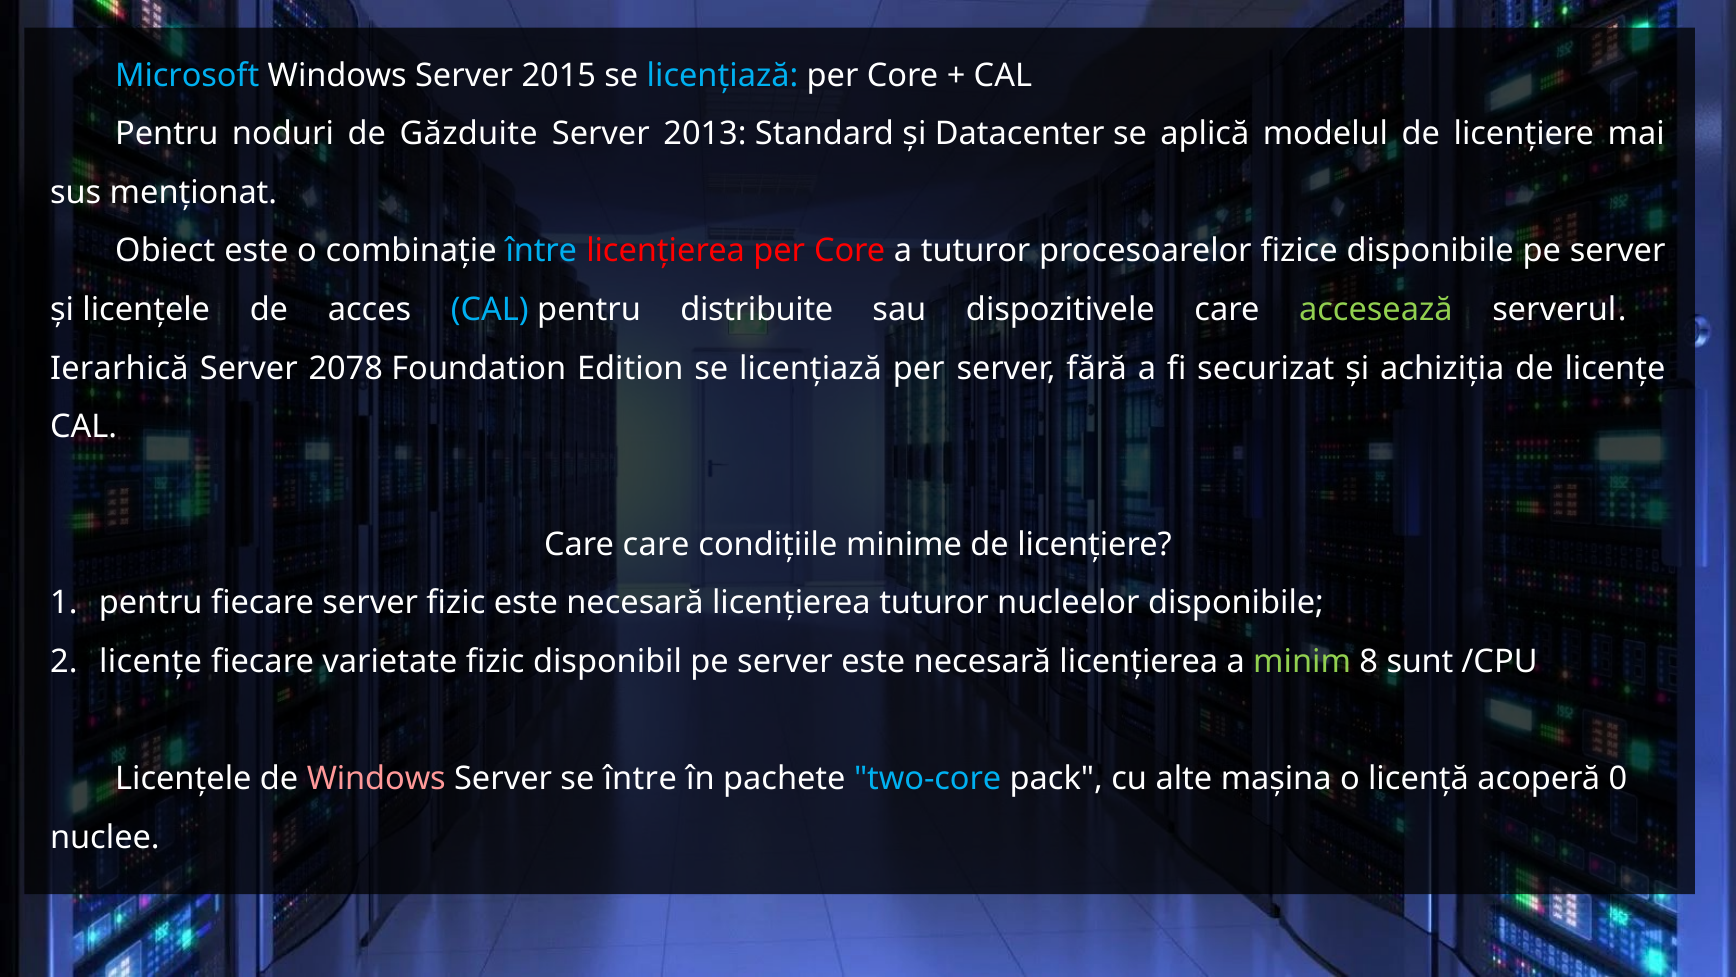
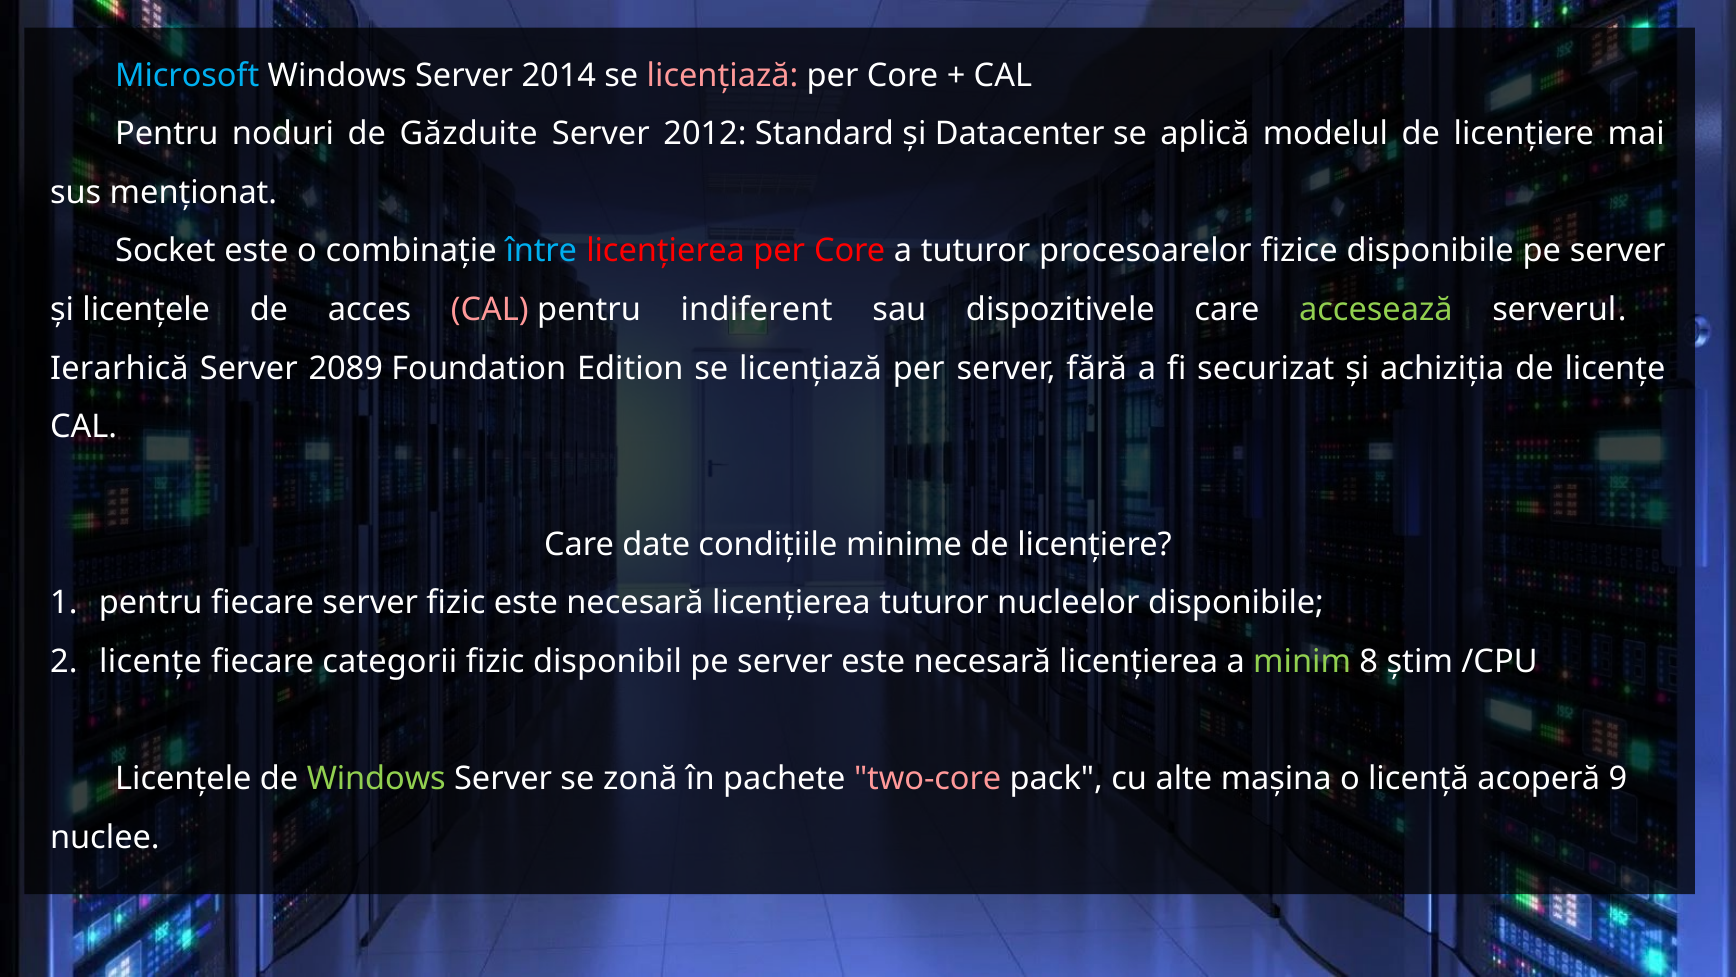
2015: 2015 -> 2014
licențiază at (723, 75) colour: light blue -> pink
2013: 2013 -> 2012
Obiect: Obiect -> Socket
CAL at (490, 310) colour: light blue -> pink
distribuite: distribuite -> indiferent
2078: 2078 -> 2089
Care care: care -> date
varietate: varietate -> categorii
sunt: sunt -> știm
Windows at (376, 778) colour: pink -> light green
se între: între -> zonă
two-core colour: light blue -> pink
0: 0 -> 9
